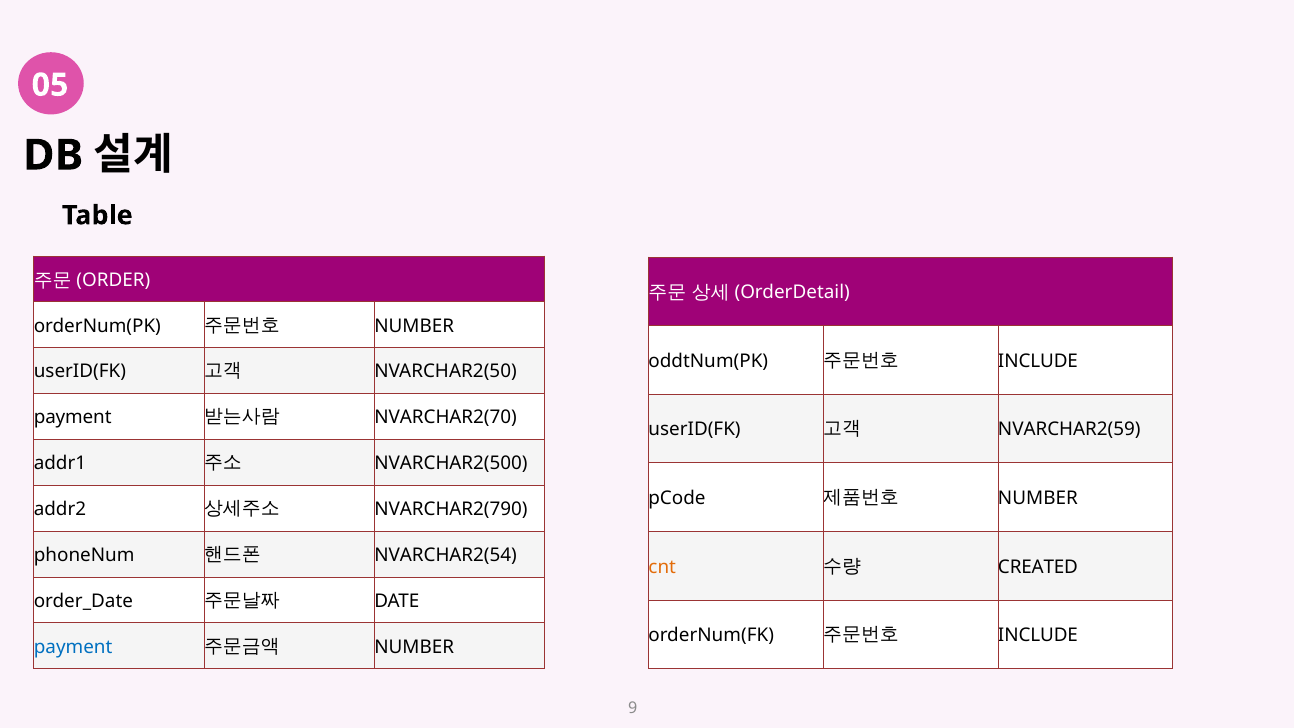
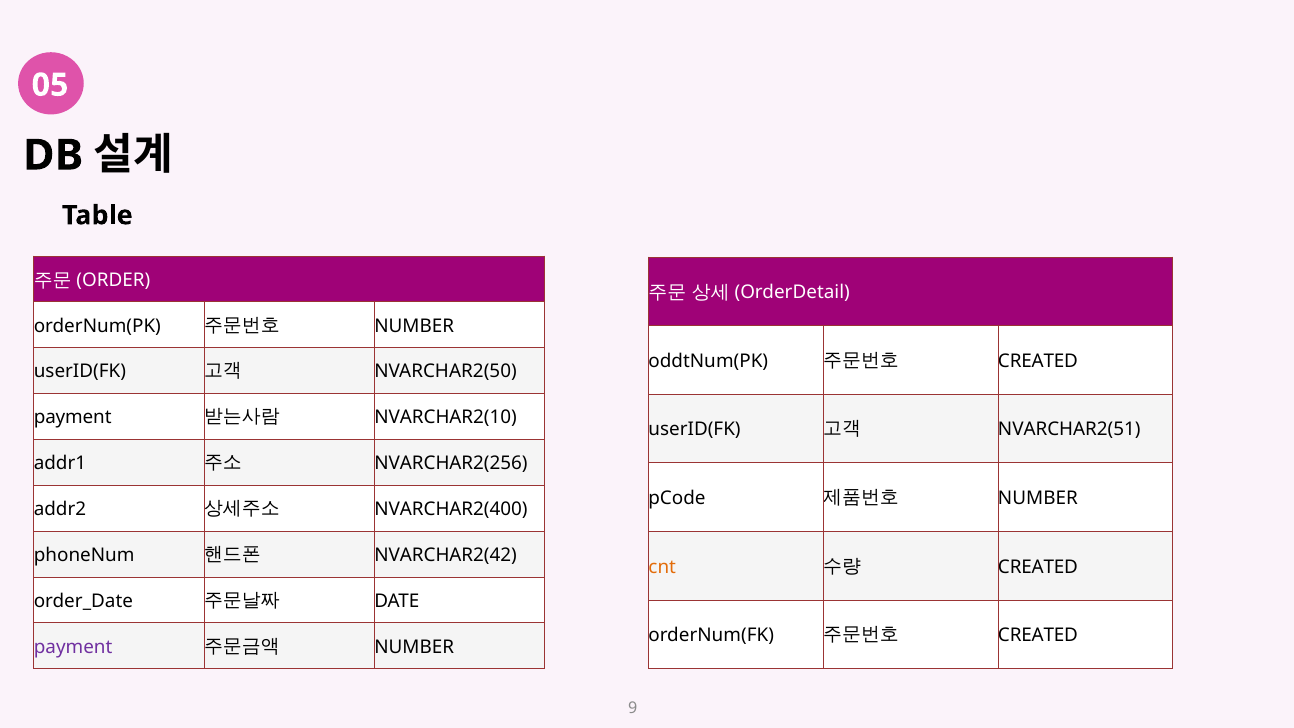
INCLUDE at (1038, 361): INCLUDE -> CREATED
NVARCHAR2(70: NVARCHAR2(70 -> NVARCHAR2(10
NVARCHAR2(59: NVARCHAR2(59 -> NVARCHAR2(51
NVARCHAR2(500: NVARCHAR2(500 -> NVARCHAR2(256
NVARCHAR2(790: NVARCHAR2(790 -> NVARCHAR2(400
NVARCHAR2(54: NVARCHAR2(54 -> NVARCHAR2(42
INCLUDE at (1038, 635): INCLUDE -> CREATED
payment at (73, 647) colour: blue -> purple
